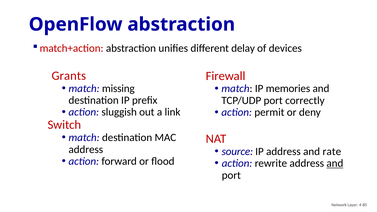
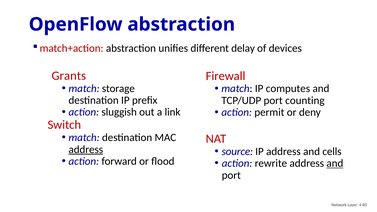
missing: missing -> storage
memories: memories -> computes
correctly: correctly -> counting
address at (86, 149) underline: none -> present
rate: rate -> cells
